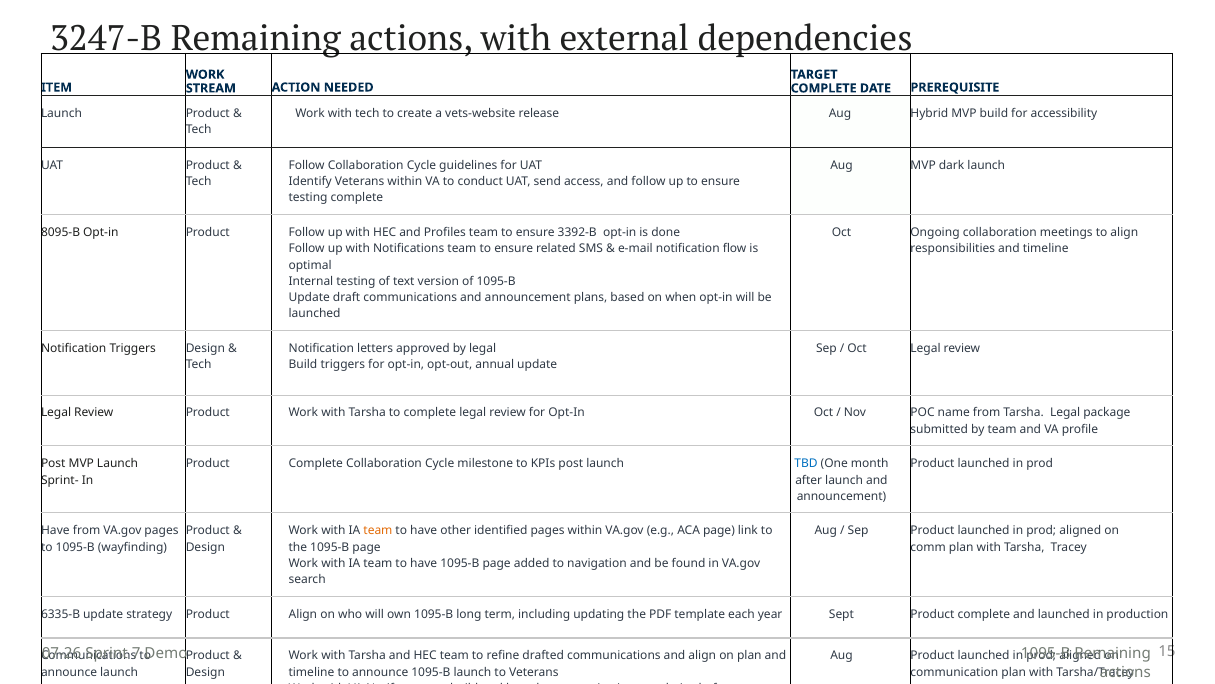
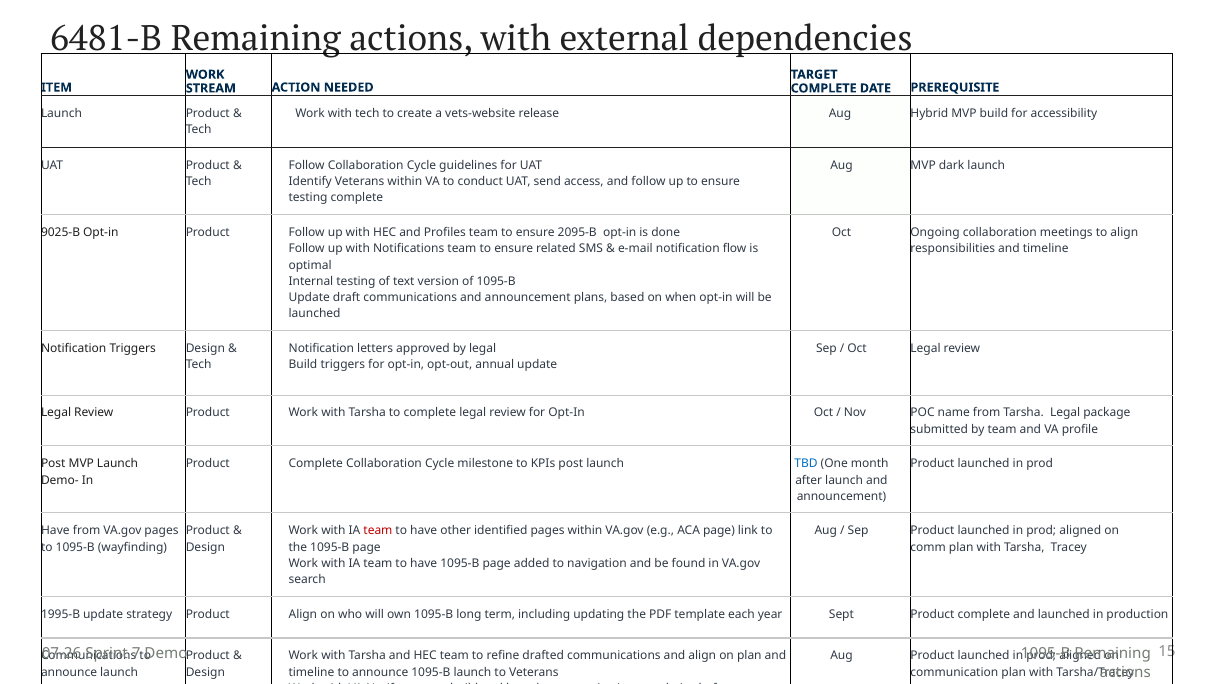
3247-B: 3247-B -> 6481-B
8095-B: 8095-B -> 9025-B
3392-B: 3392-B -> 2095-B
Sprint-: Sprint- -> Demo-
team at (378, 530) colour: orange -> red
6335-B: 6335-B -> 1995-B
